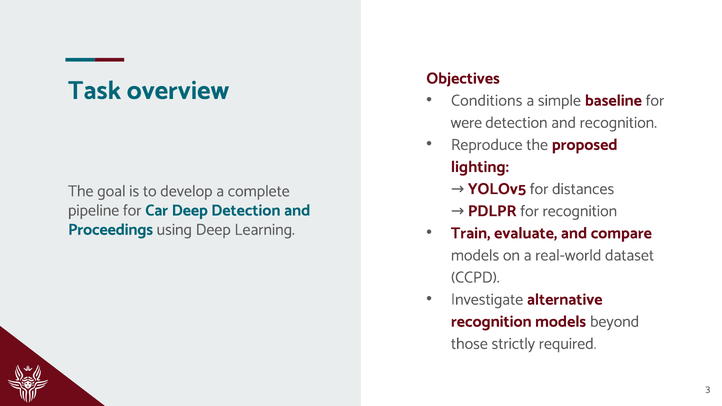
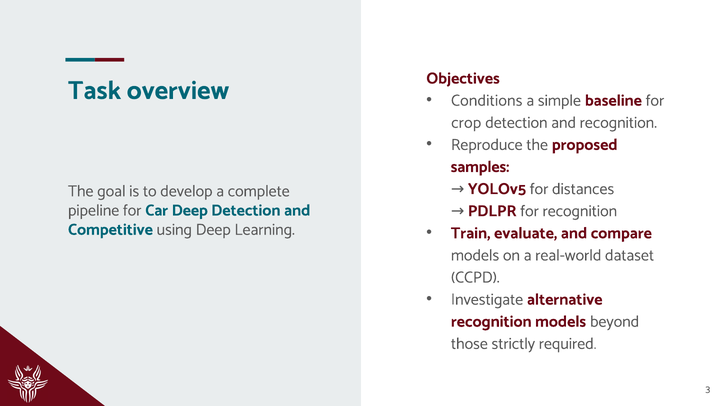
were: were -> crop
lighting: lighting -> samples
Proceedings: Proceedings -> Competitive
